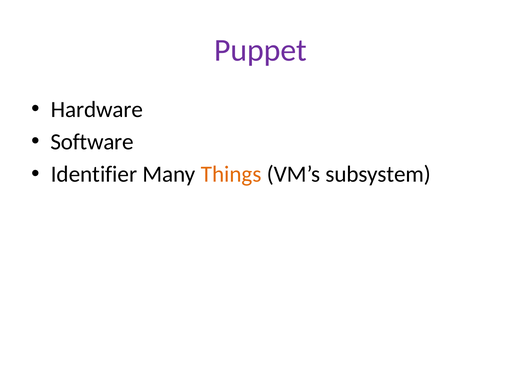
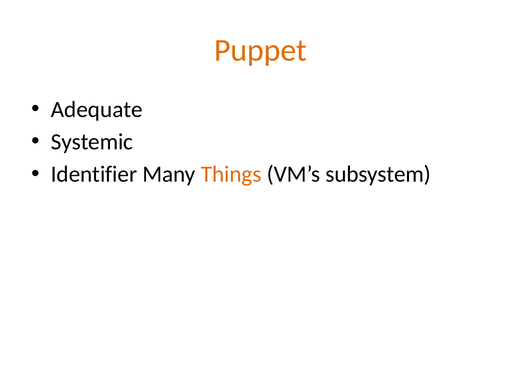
Puppet colour: purple -> orange
Hardware: Hardware -> Adequate
Software: Software -> Systemic
